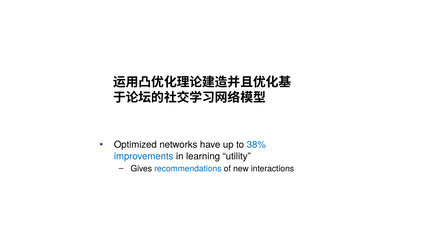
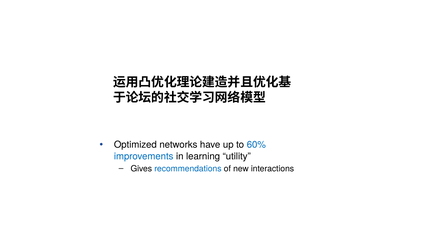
38%: 38% -> 60%
